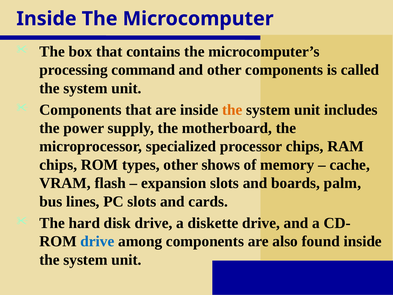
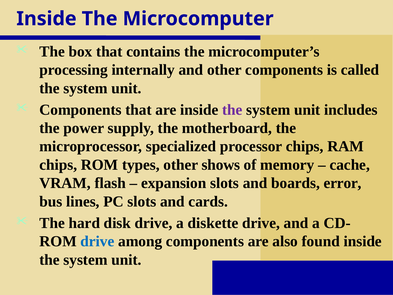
command: command -> internally
the at (232, 110) colour: orange -> purple
palm: palm -> error
